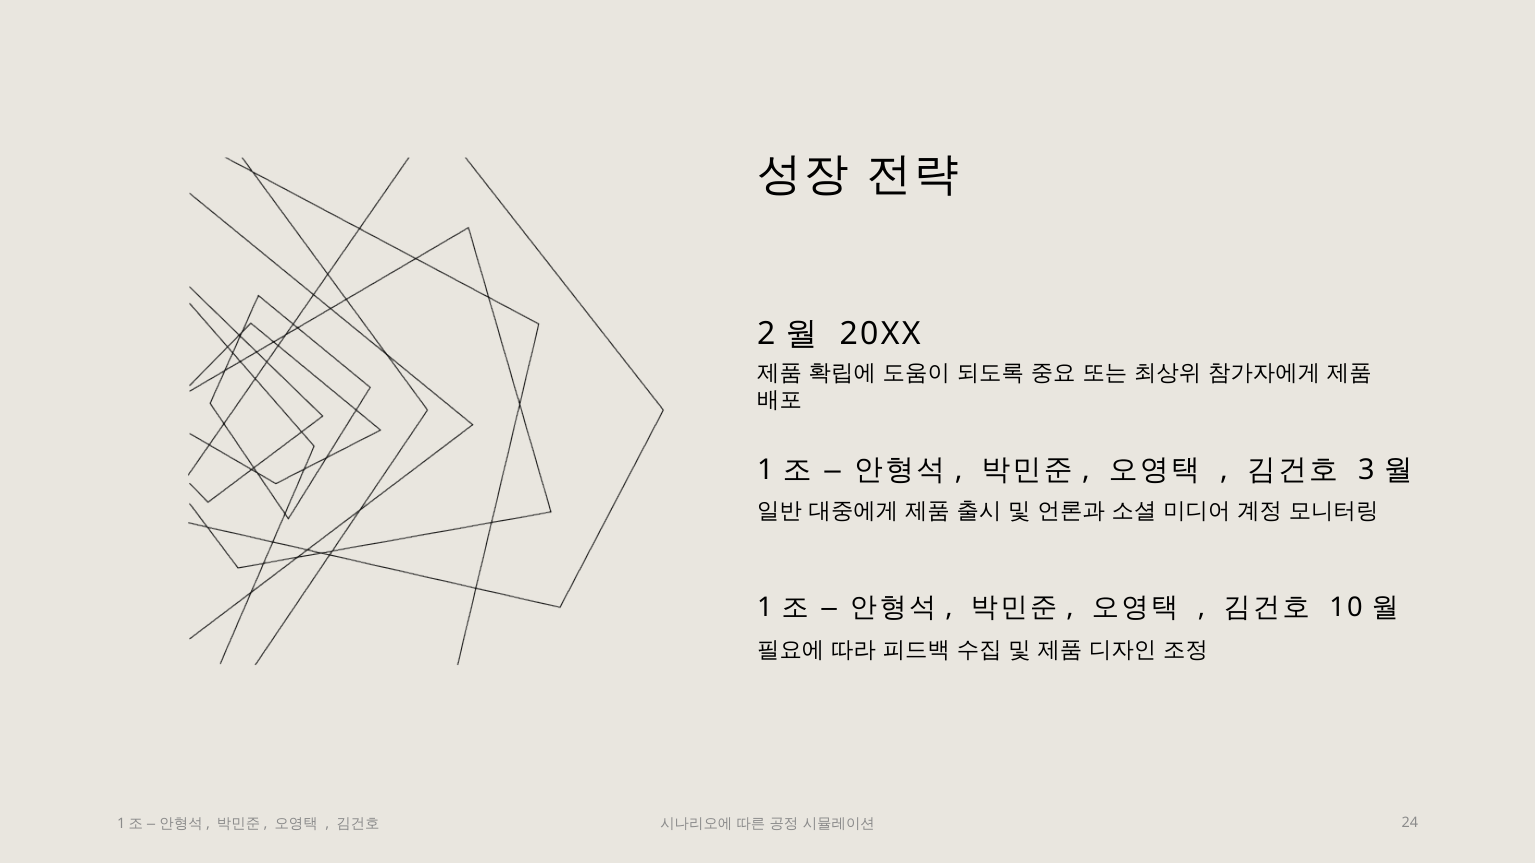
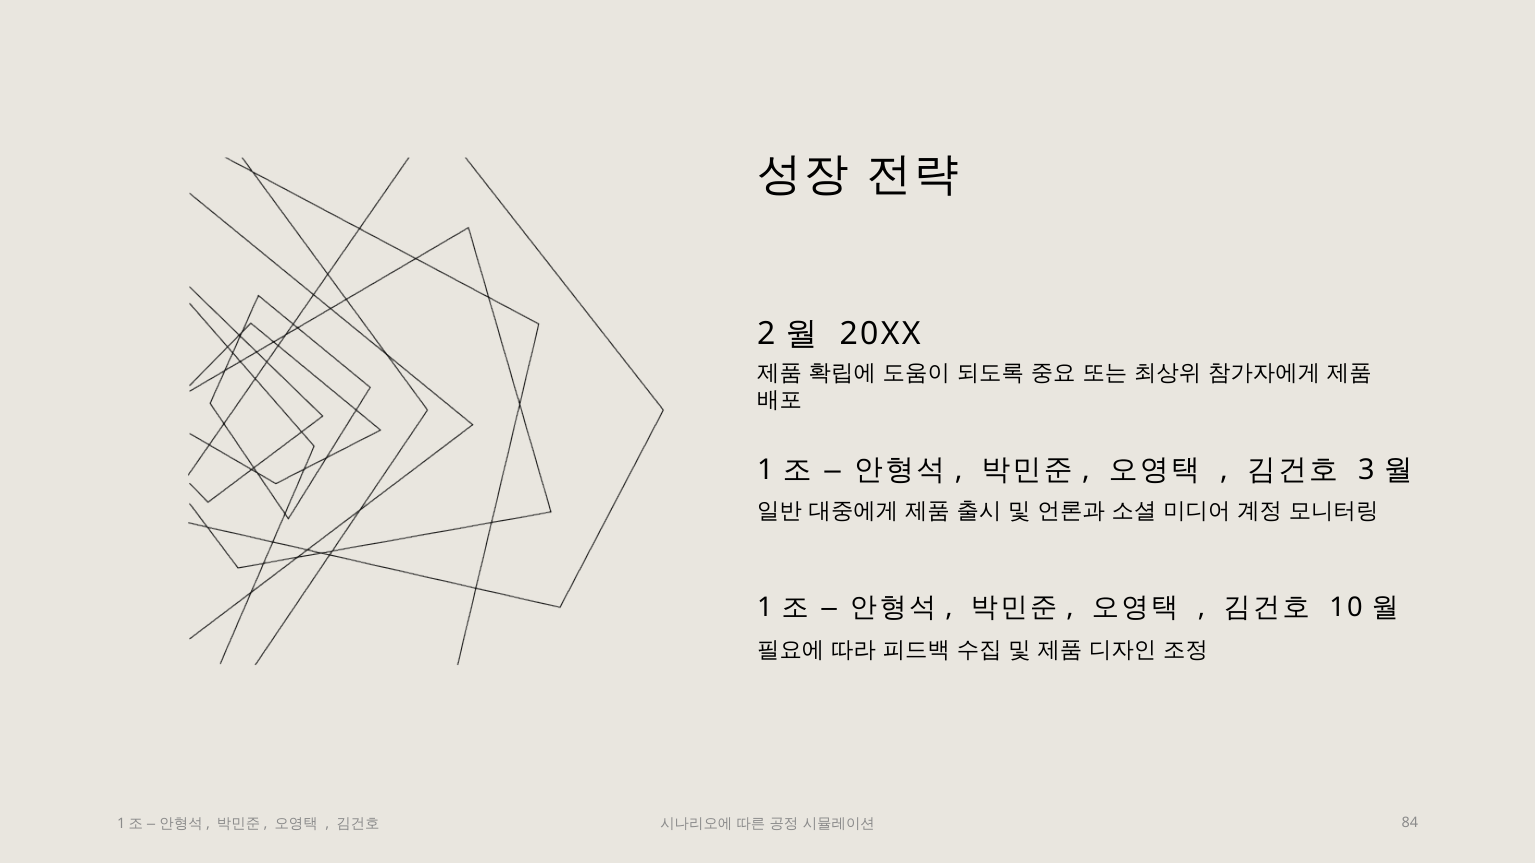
24: 24 -> 84
